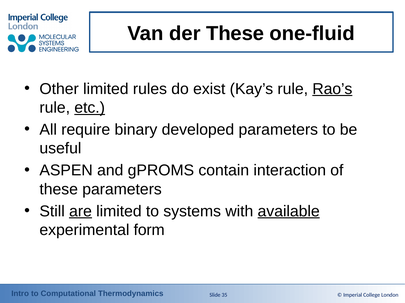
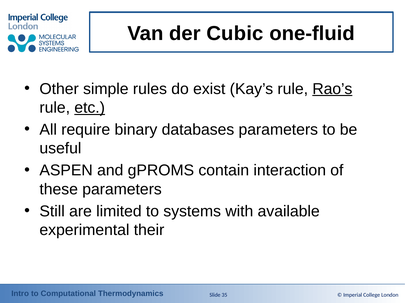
der These: These -> Cubic
Other limited: limited -> simple
developed: developed -> databases
are underline: present -> none
available underline: present -> none
form: form -> their
